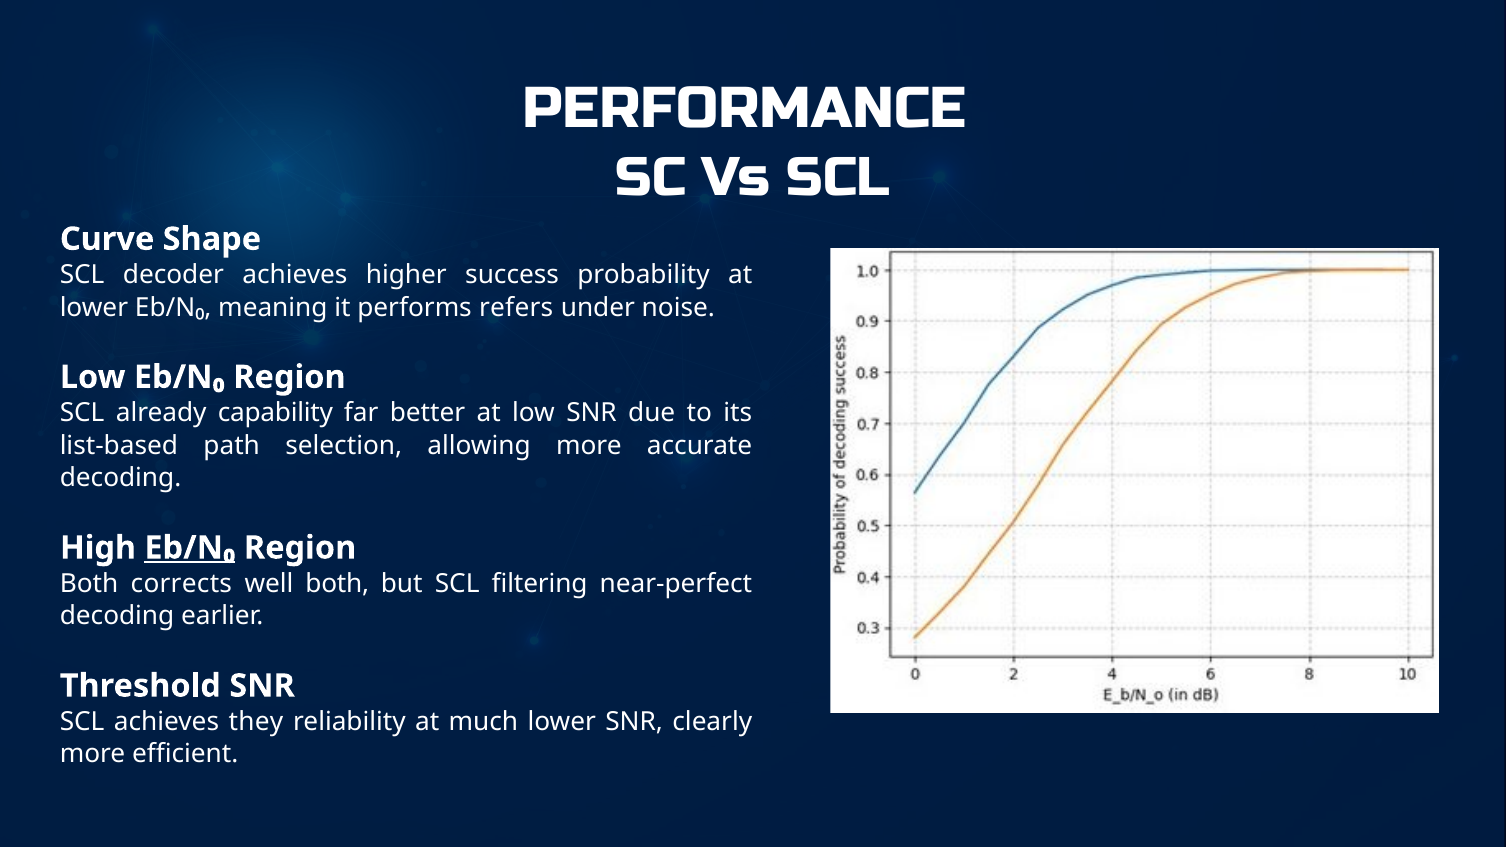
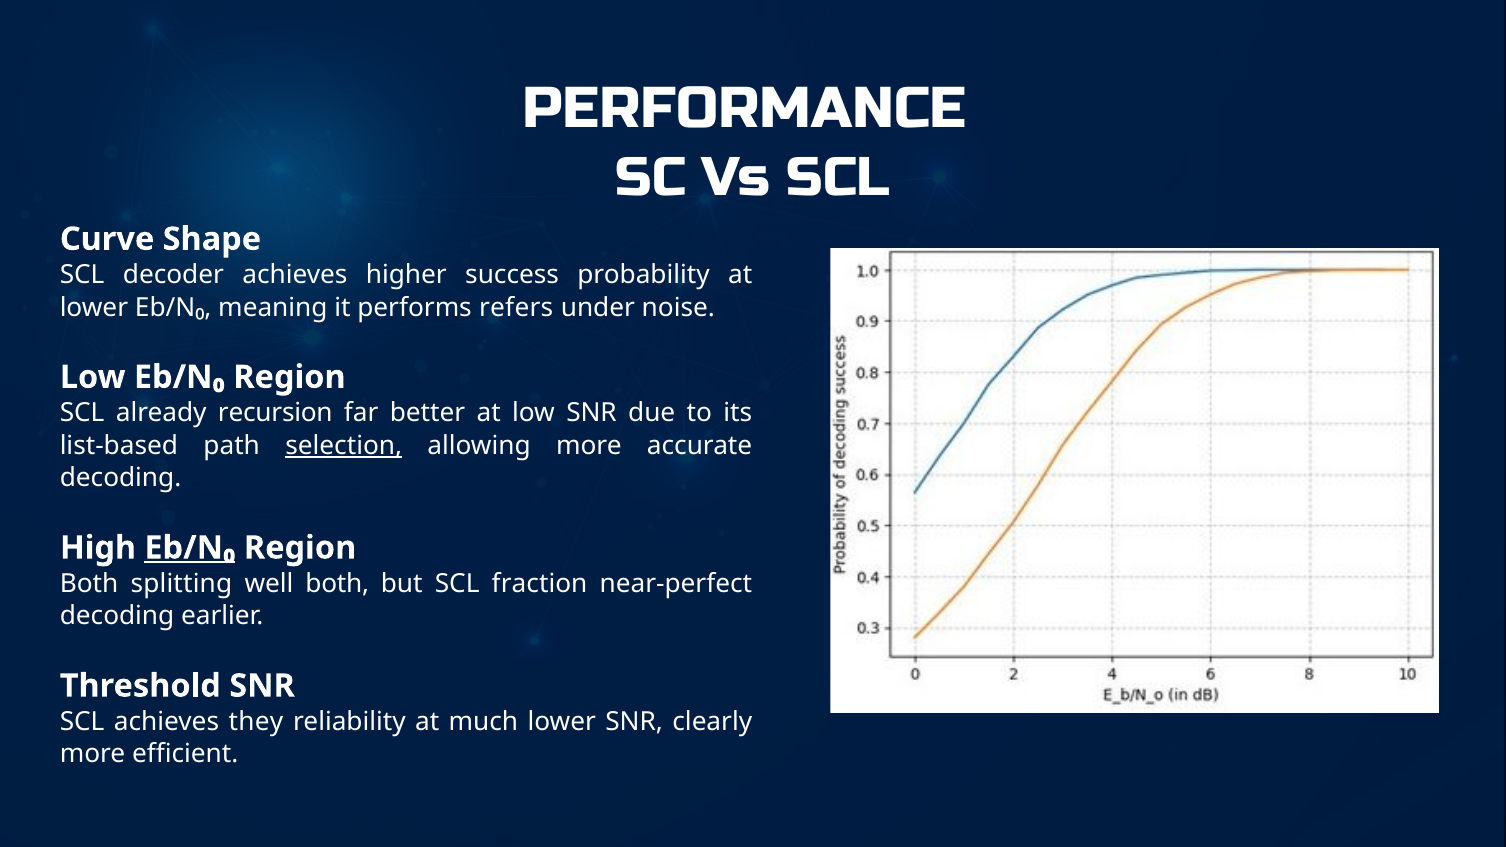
capability: capability -> recursion
selection underline: none -> present
corrects: corrects -> splitting
filtering: filtering -> fraction
